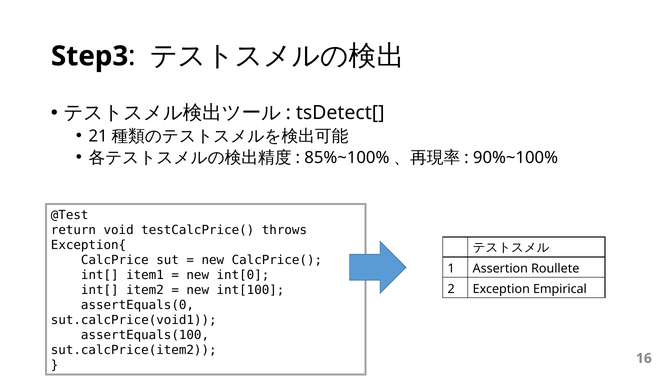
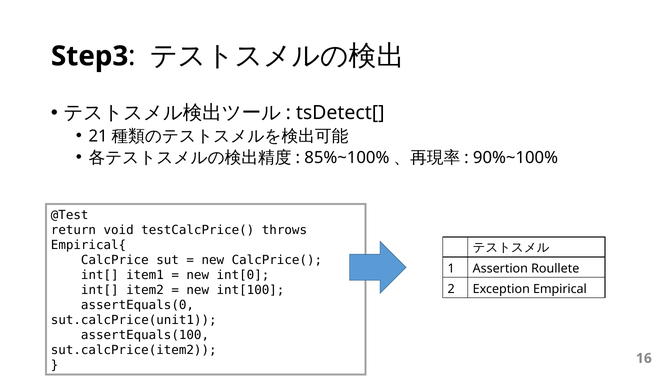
Exception{: Exception{ -> Empirical{
sut.calcPrice(void1: sut.calcPrice(void1 -> sut.calcPrice(unit1
